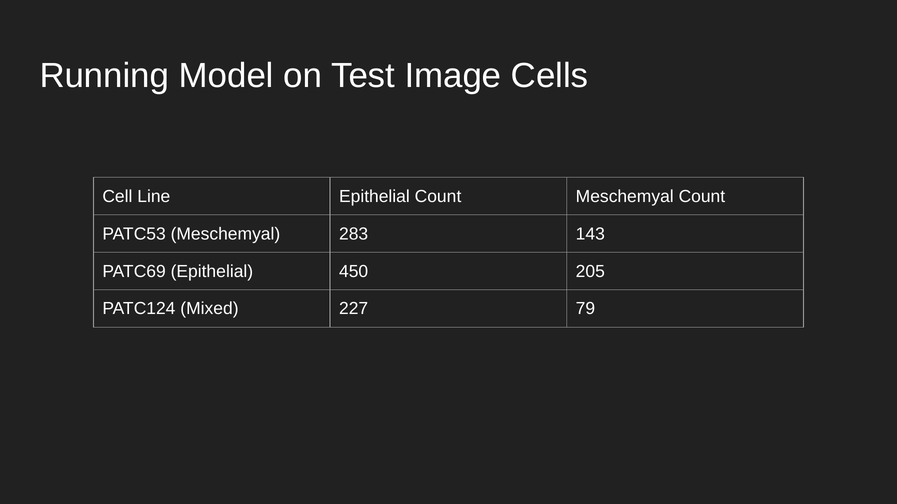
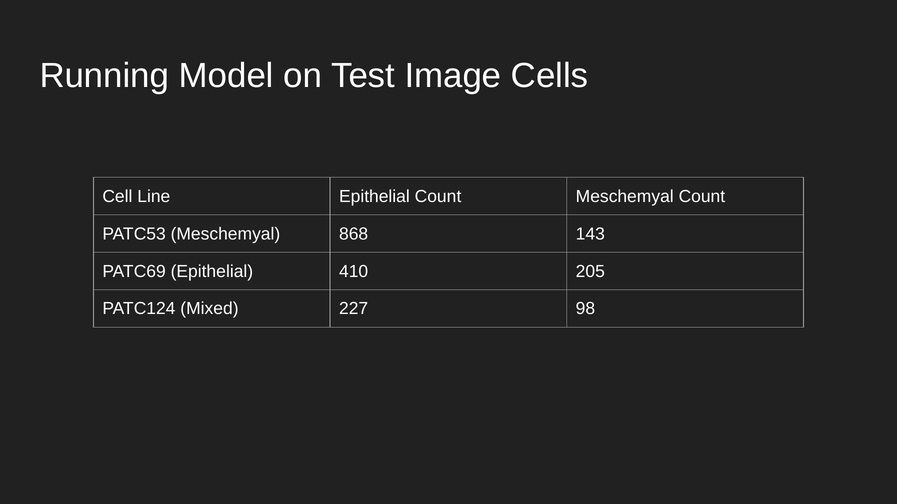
283: 283 -> 868
450: 450 -> 410
79: 79 -> 98
